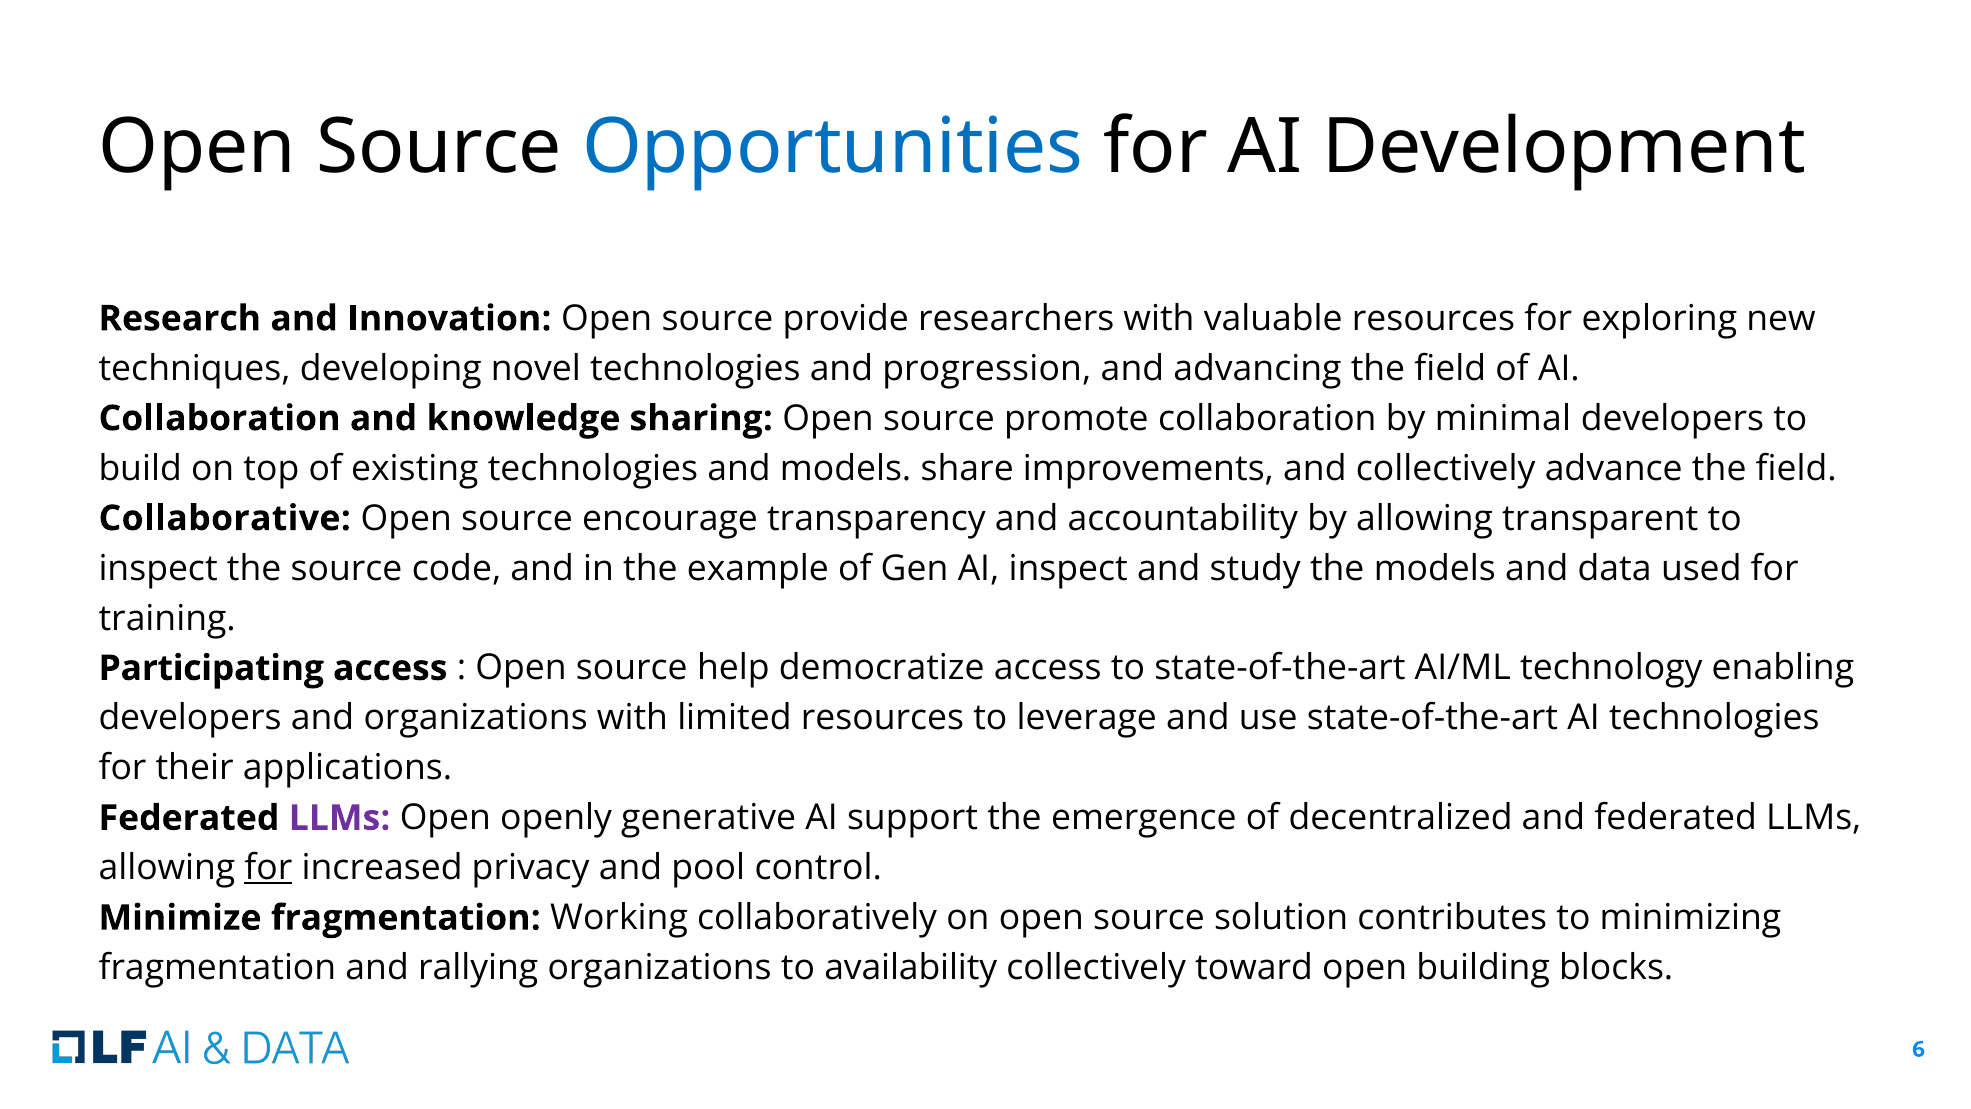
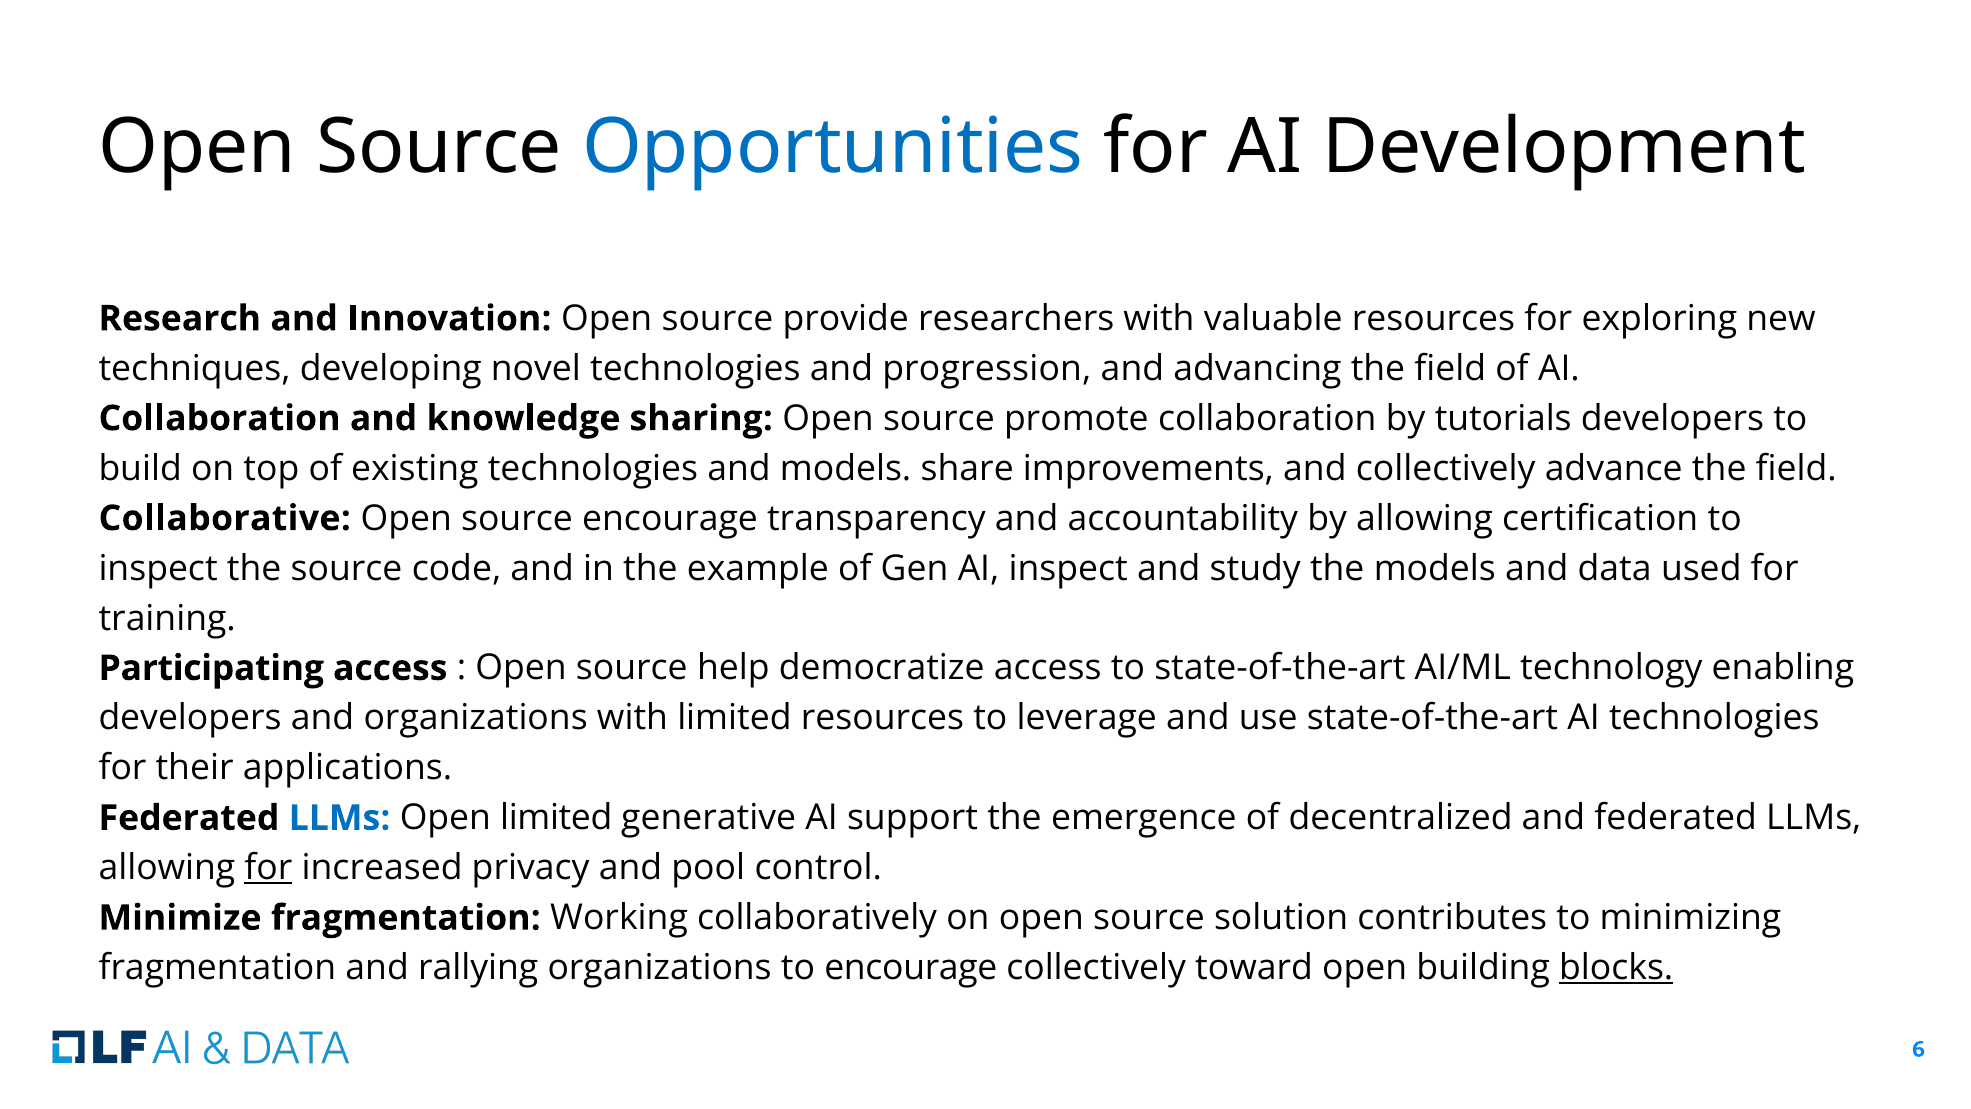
minimal: minimal -> tutorials
transparent: transparent -> certification
LLMs at (340, 818) colour: purple -> blue
Open openly: openly -> limited
to availability: availability -> encourage
blocks underline: none -> present
